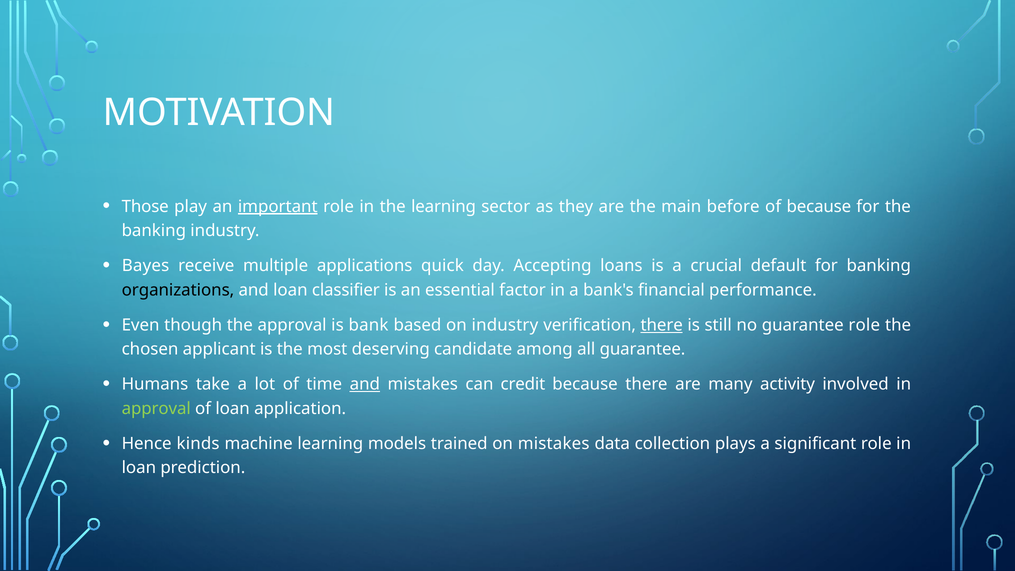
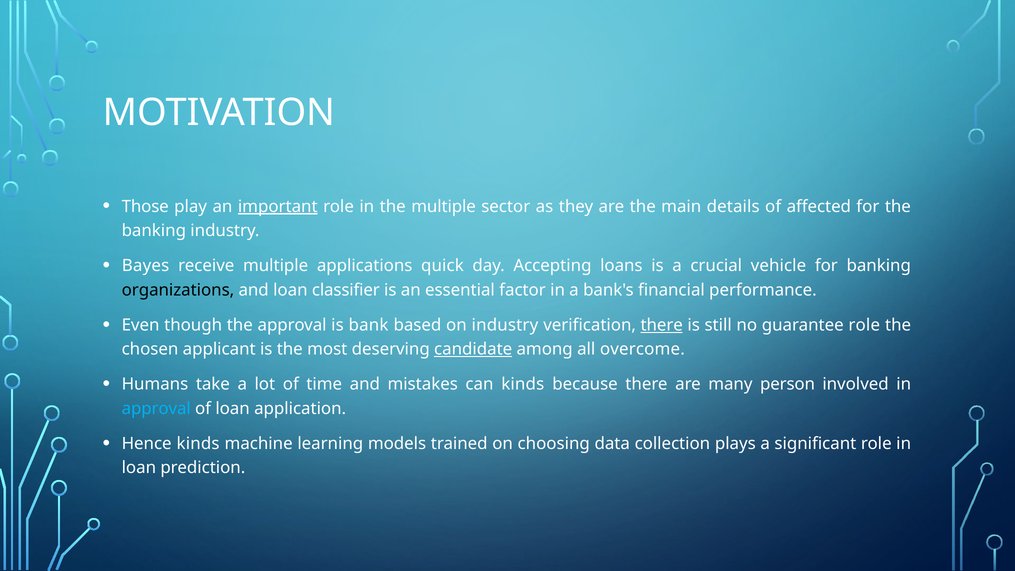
the learning: learning -> multiple
before: before -> details
of because: because -> affected
default: default -> vehicle
candidate underline: none -> present
all guarantee: guarantee -> overcome
and at (365, 384) underline: present -> none
can credit: credit -> kinds
activity: activity -> person
approval at (156, 409) colour: light green -> light blue
on mistakes: mistakes -> choosing
